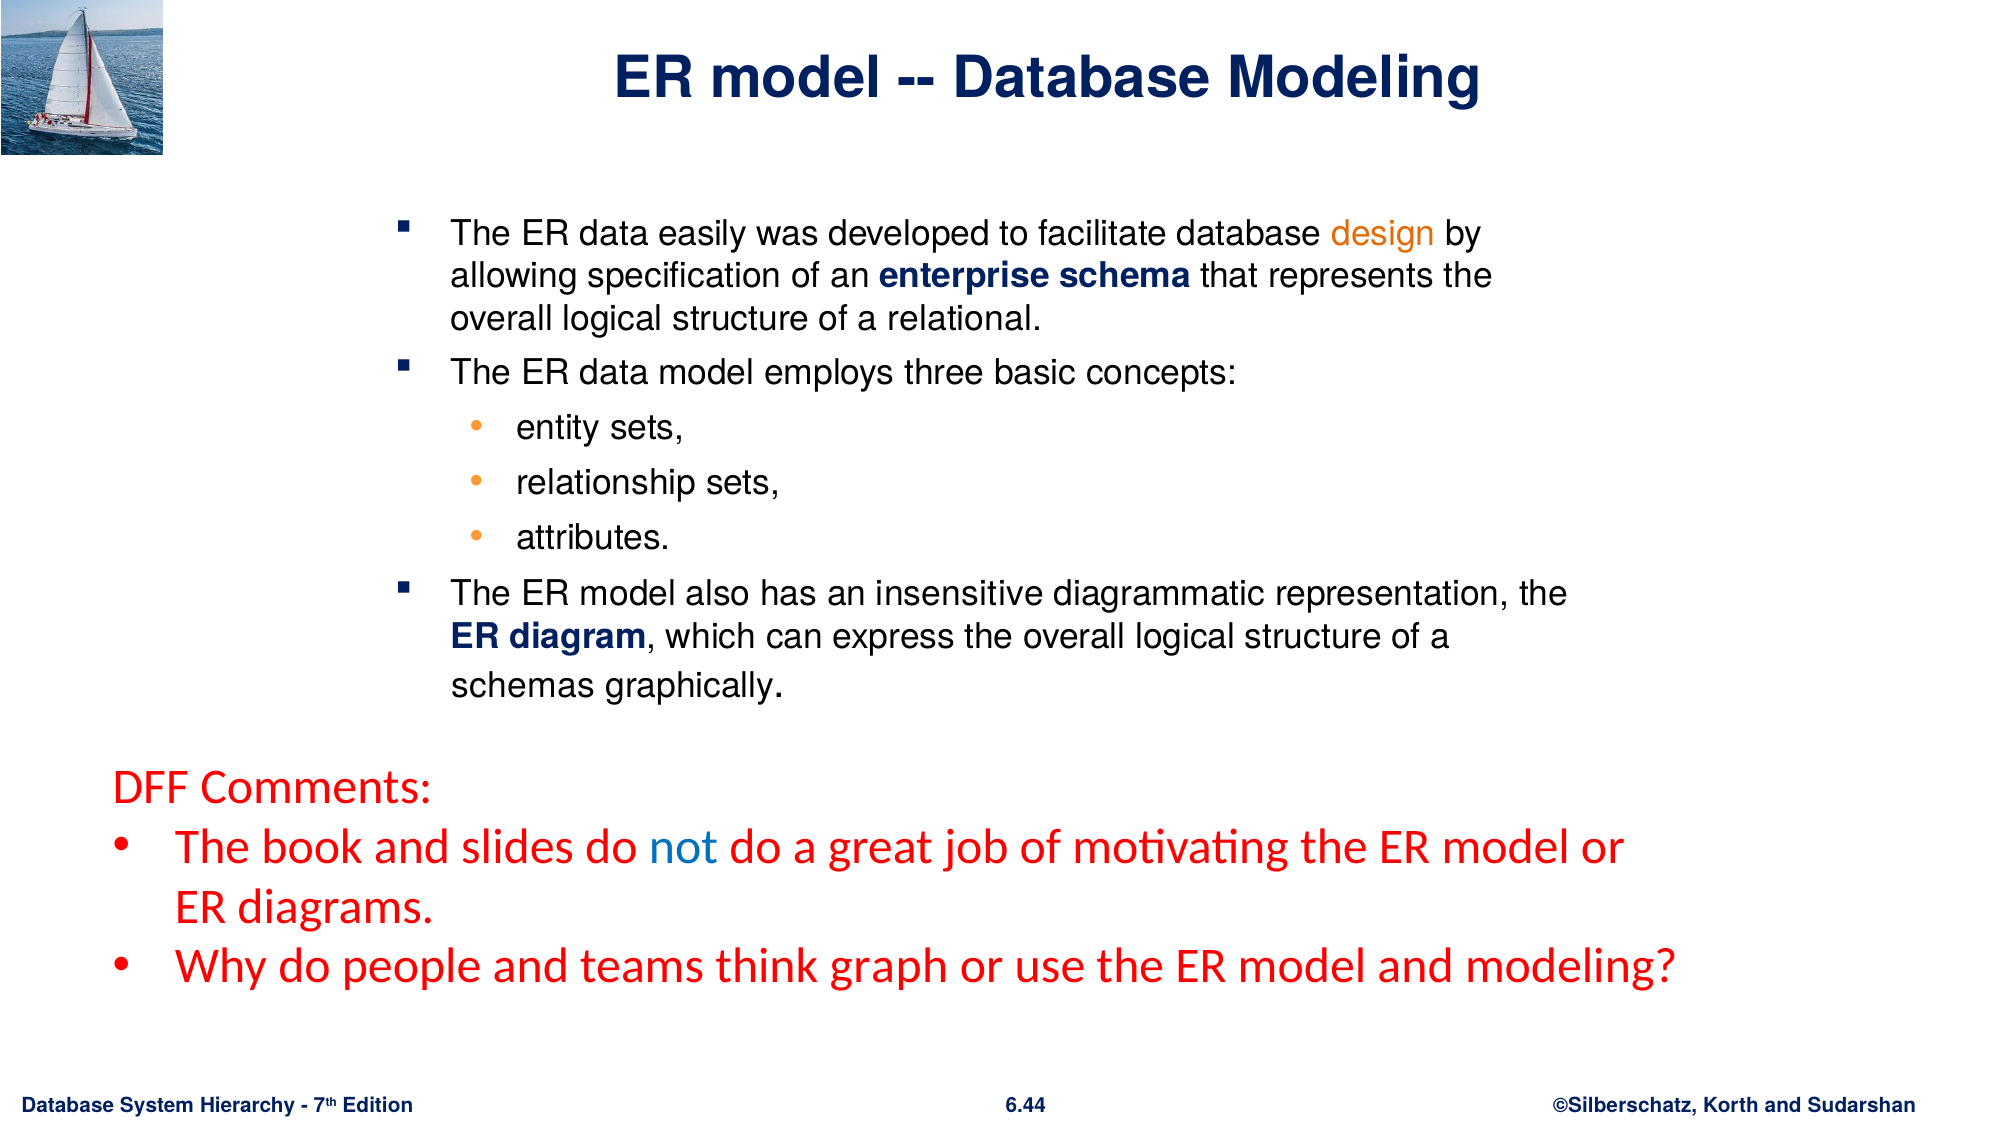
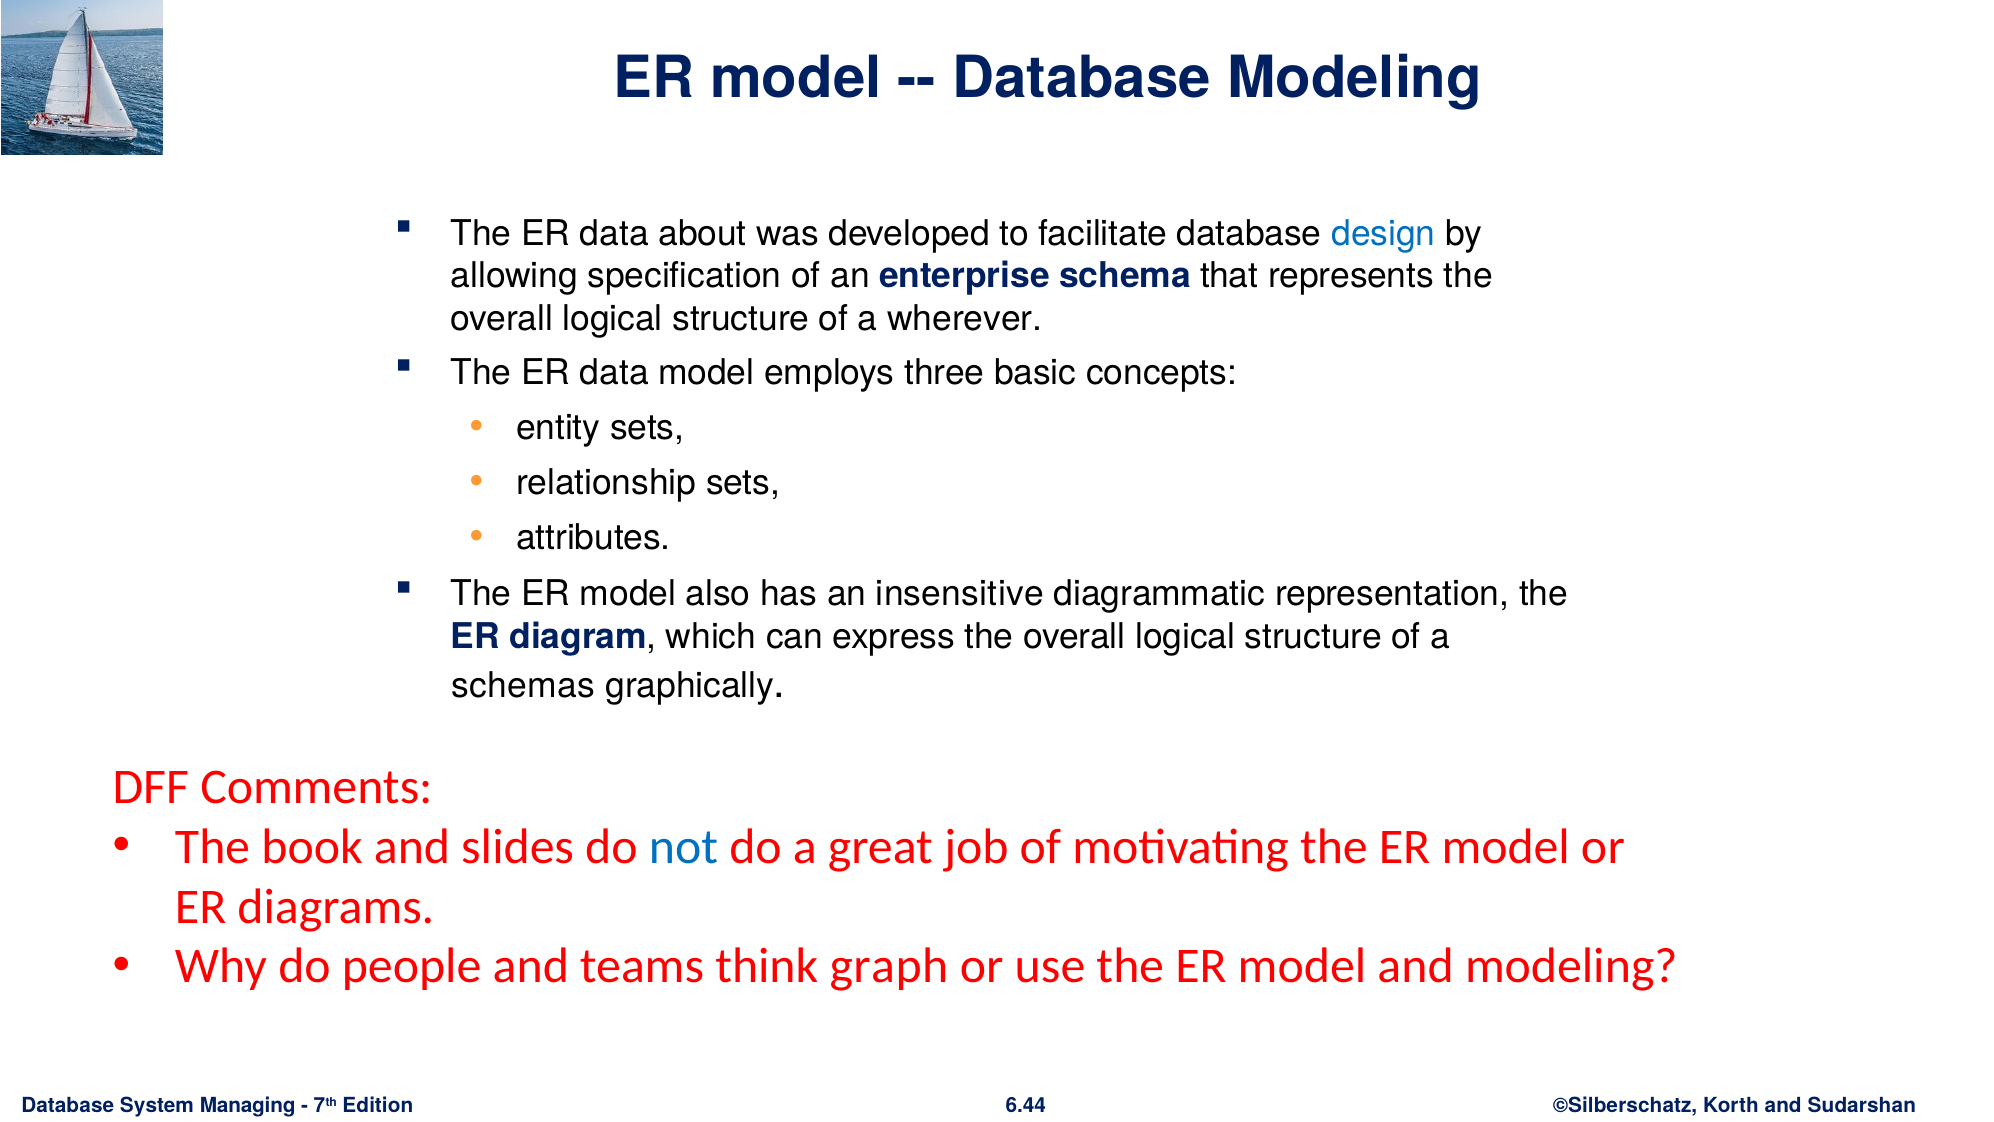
easily: easily -> about
design colour: orange -> blue
relational: relational -> wherever
Hierarchy: Hierarchy -> Managing
